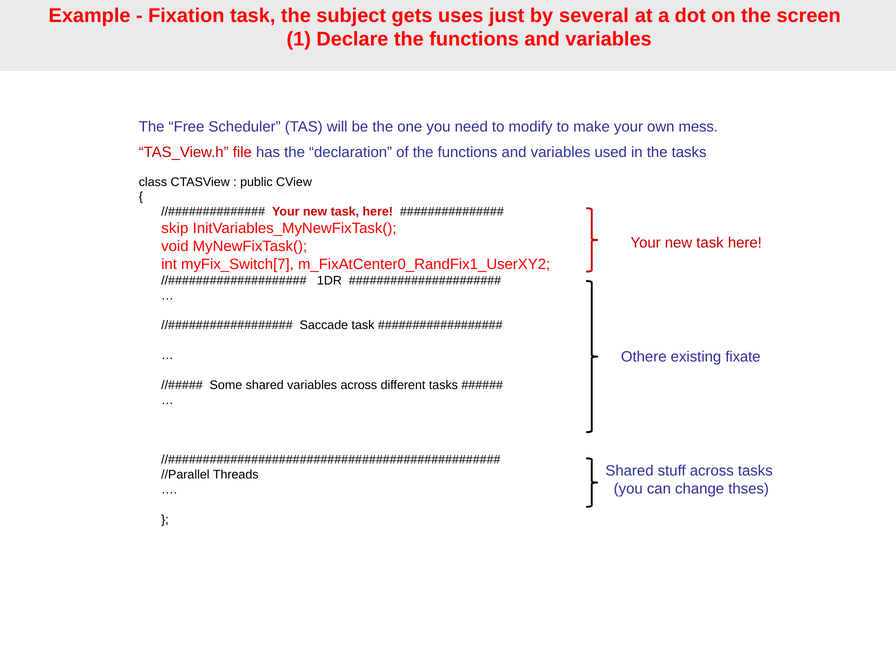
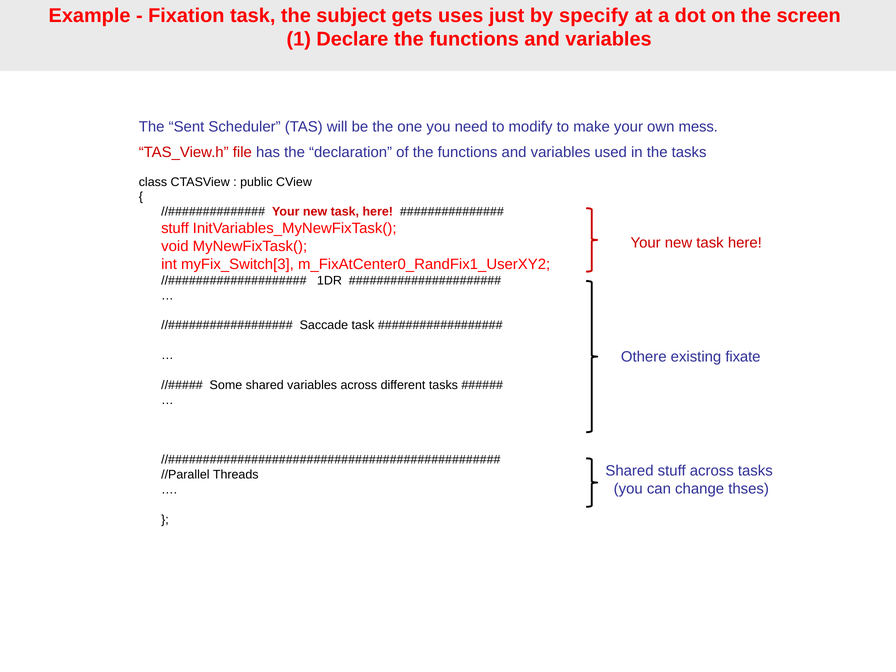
several: several -> specify
Free: Free -> Sent
skip at (175, 228): skip -> stuff
myFix_Switch[7: myFix_Switch[7 -> myFix_Switch[3
